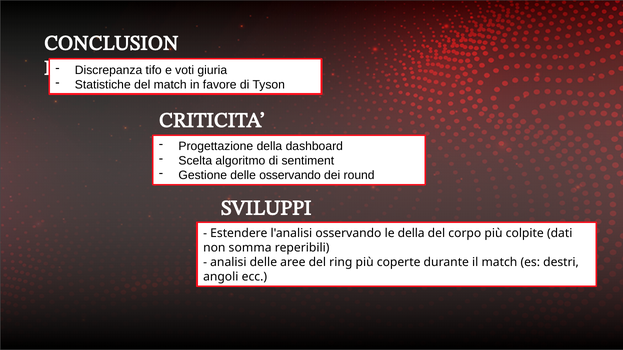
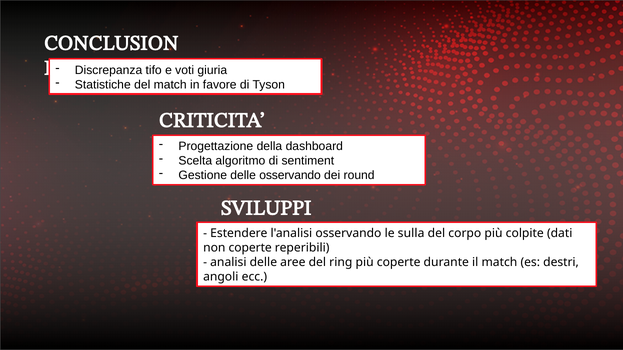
le della: della -> sulla
non somma: somma -> coperte
